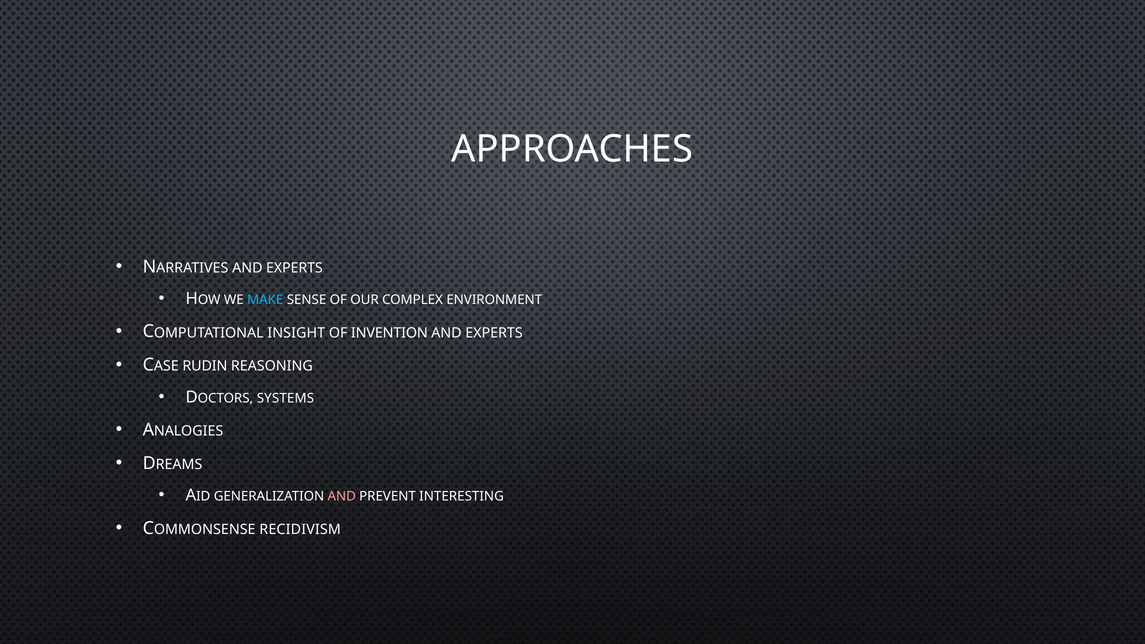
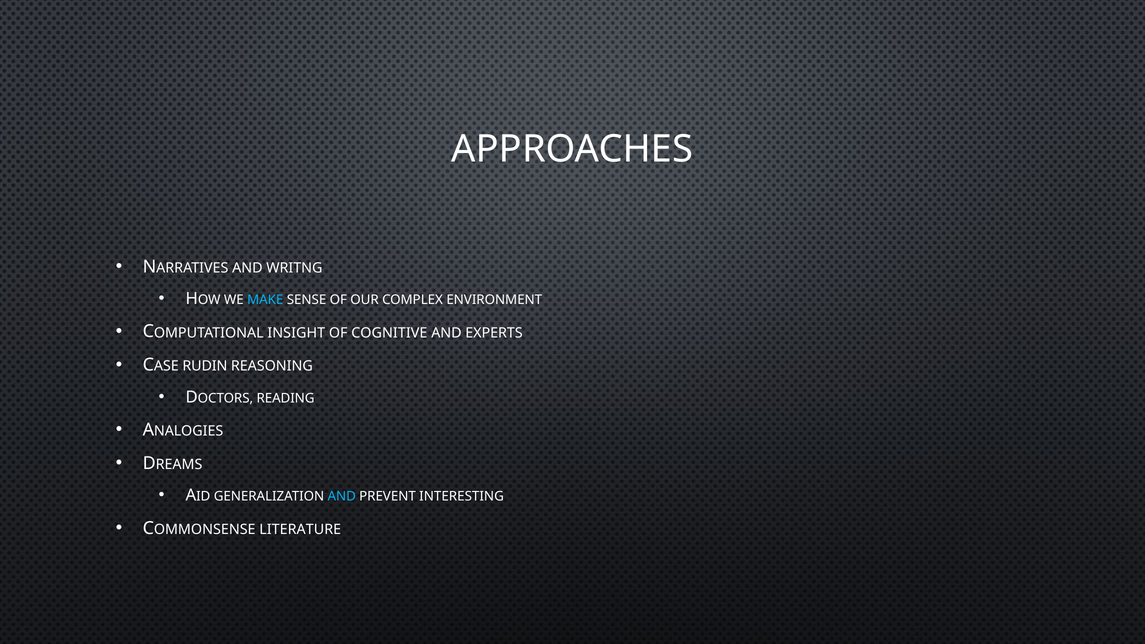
NARRATIVES AND EXPERTS: EXPERTS -> WRITNG
INVENTION: INVENTION -> COGNITIVE
SYSTEMS: SYSTEMS -> READING
AND at (342, 497) colour: pink -> light blue
RECIDIVISM: RECIDIVISM -> LITERATURE
